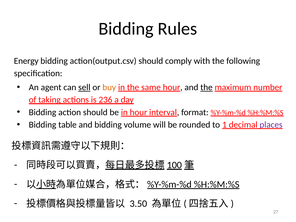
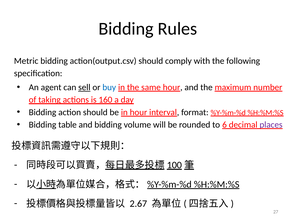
Energy: Energy -> Metric
buy colour: orange -> blue
the at (206, 87) underline: present -> none
236: 236 -> 160
1: 1 -> 6
3.50: 3.50 -> 2.67
